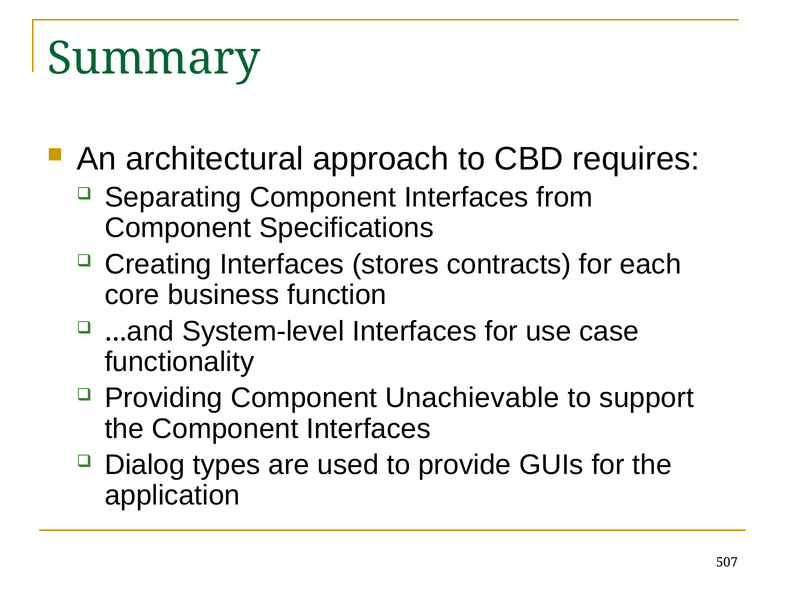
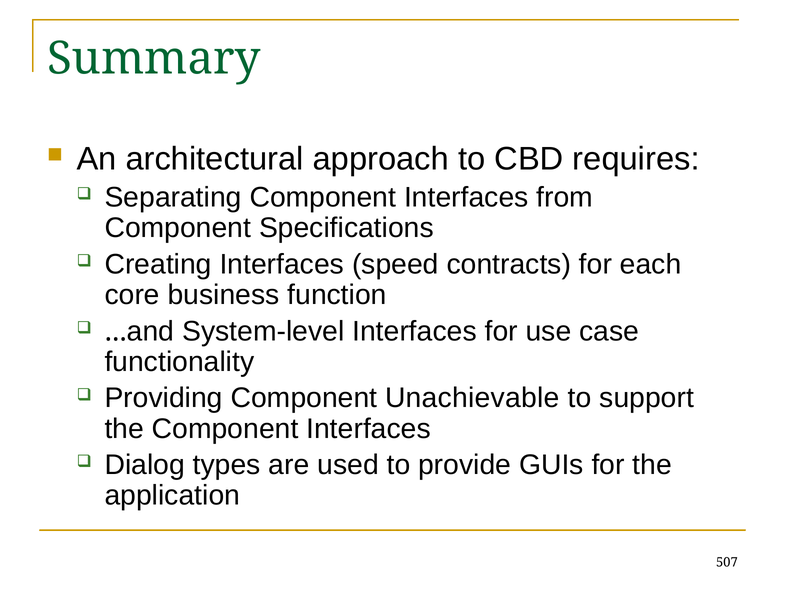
stores: stores -> speed
